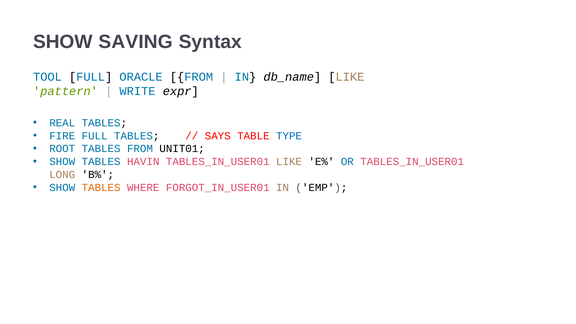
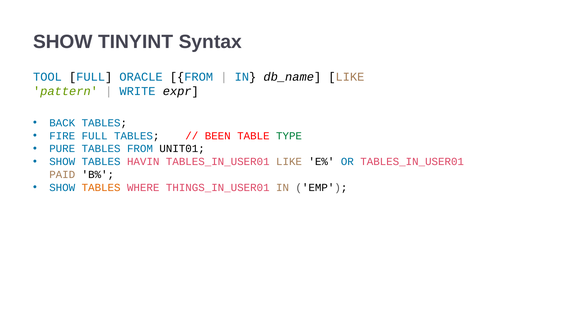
SAVING: SAVING -> TINYINT
REAL: REAL -> BACK
SAYS: SAYS -> BEEN
TYPE colour: blue -> green
ROOT: ROOT -> PURE
LONG: LONG -> PAID
FORGOT_IN_USER01: FORGOT_IN_USER01 -> THINGS_IN_USER01
